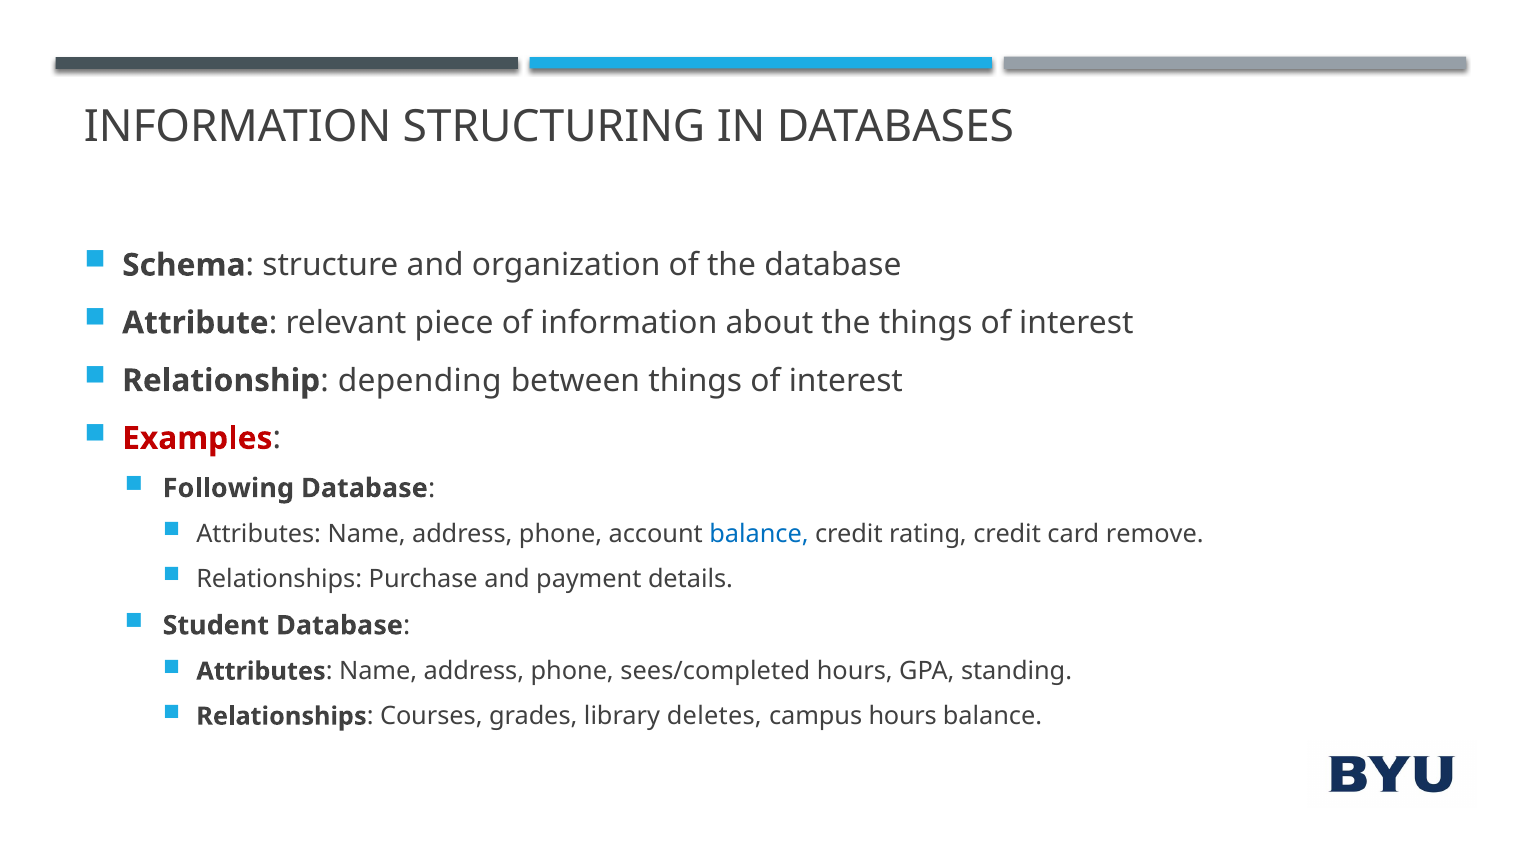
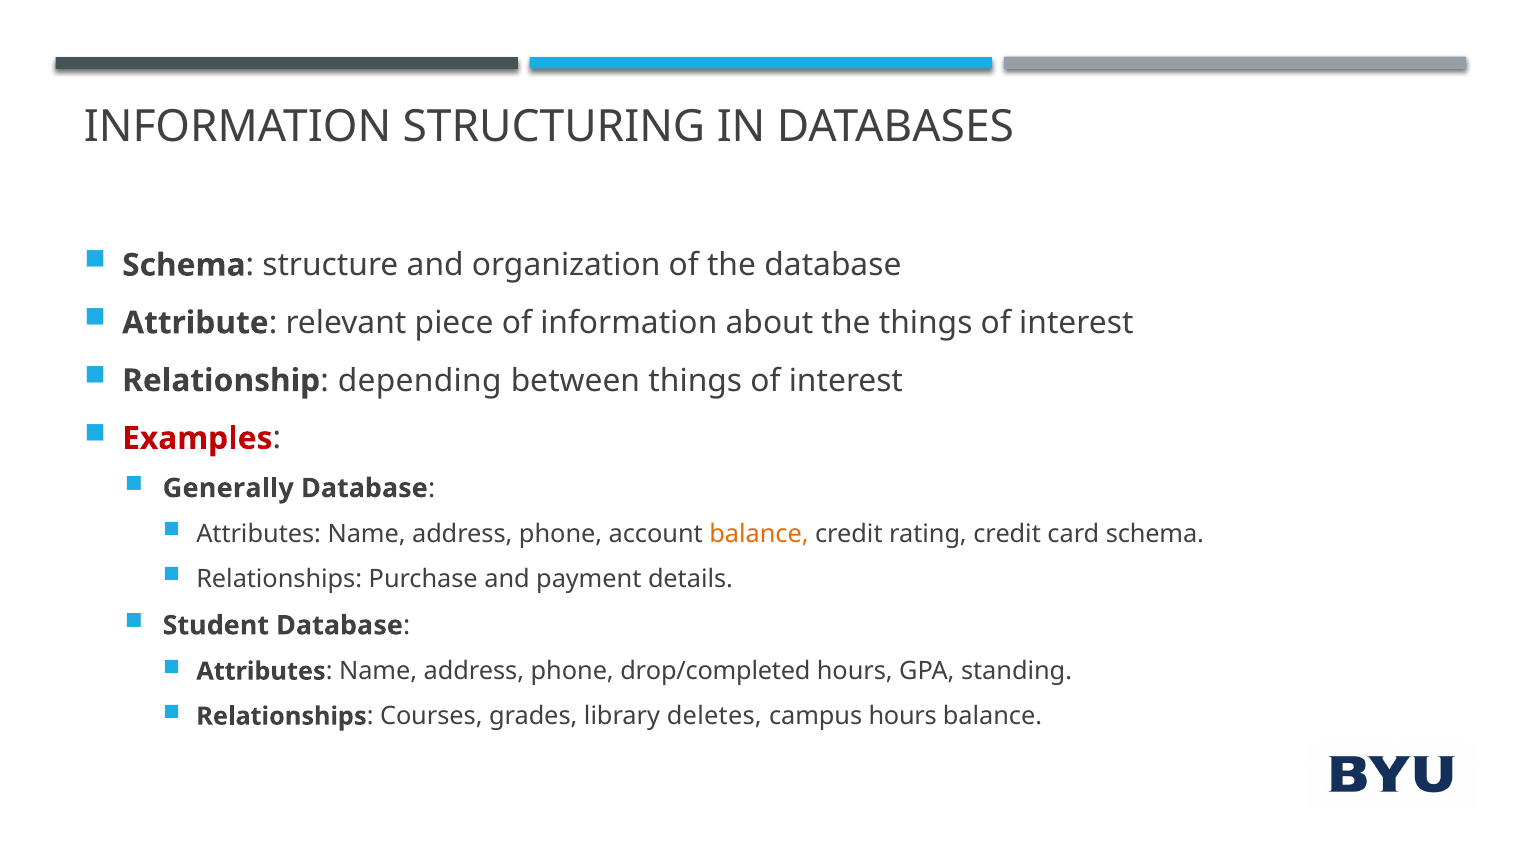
Following: Following -> Generally
balance at (759, 534) colour: blue -> orange
card remove: remove -> schema
sees/completed: sees/completed -> drop/completed
